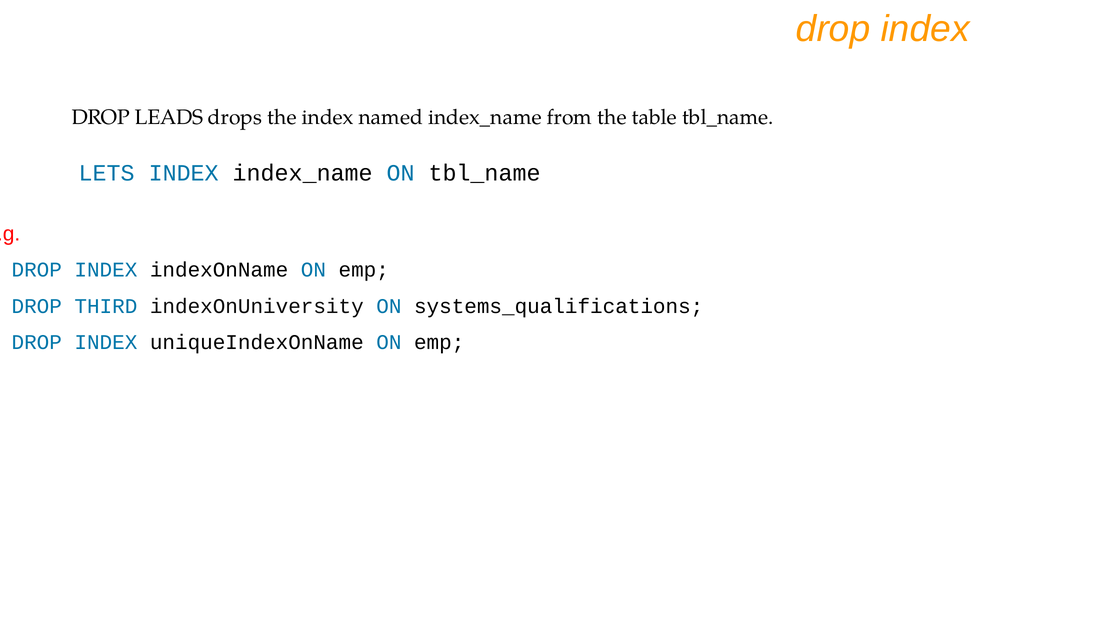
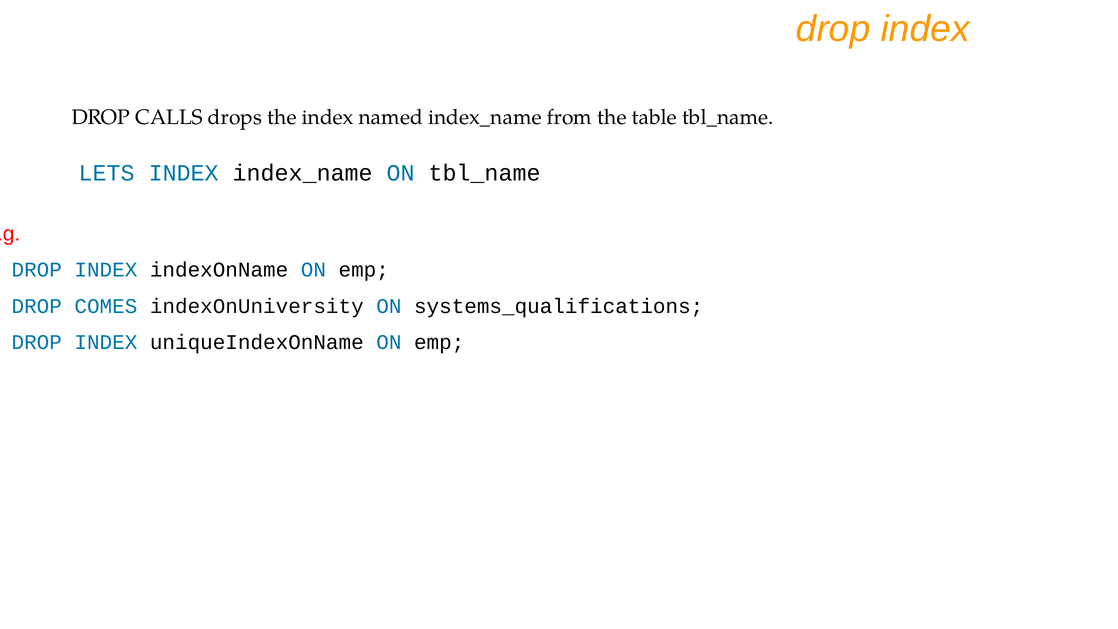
LEADS: LEADS -> CALLS
THIRD: THIRD -> COMES
